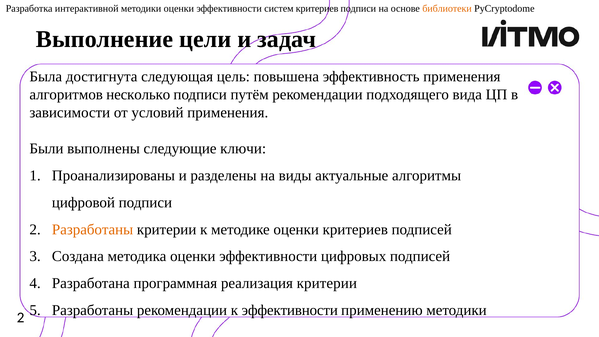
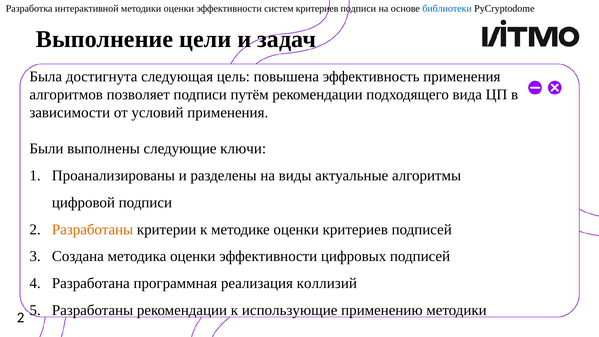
библиотеки colour: orange -> blue
несколько: несколько -> позволяет
реализация критерии: критерии -> коллизий
к эффективности: эффективности -> использующие
